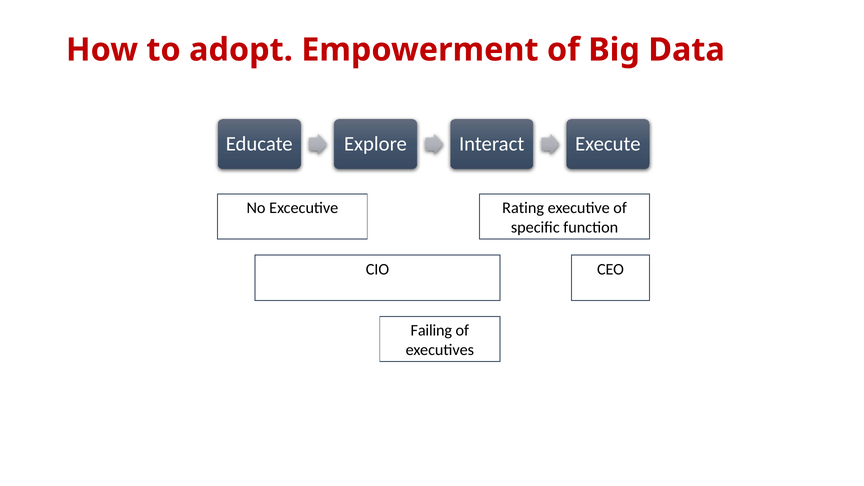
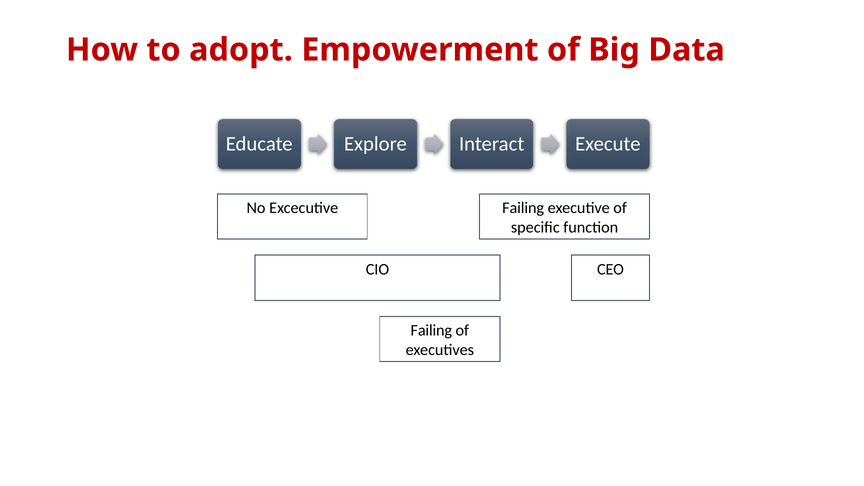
Rating at (523, 208): Rating -> Failing
